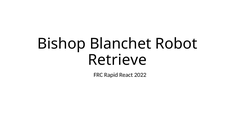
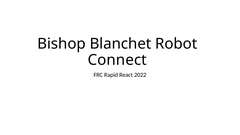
Retrieve: Retrieve -> Connect
